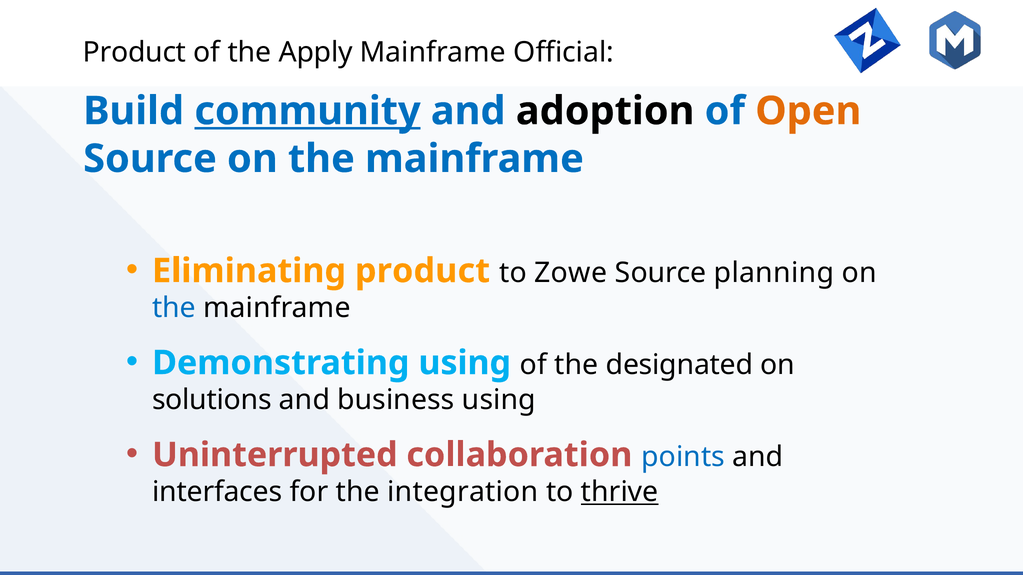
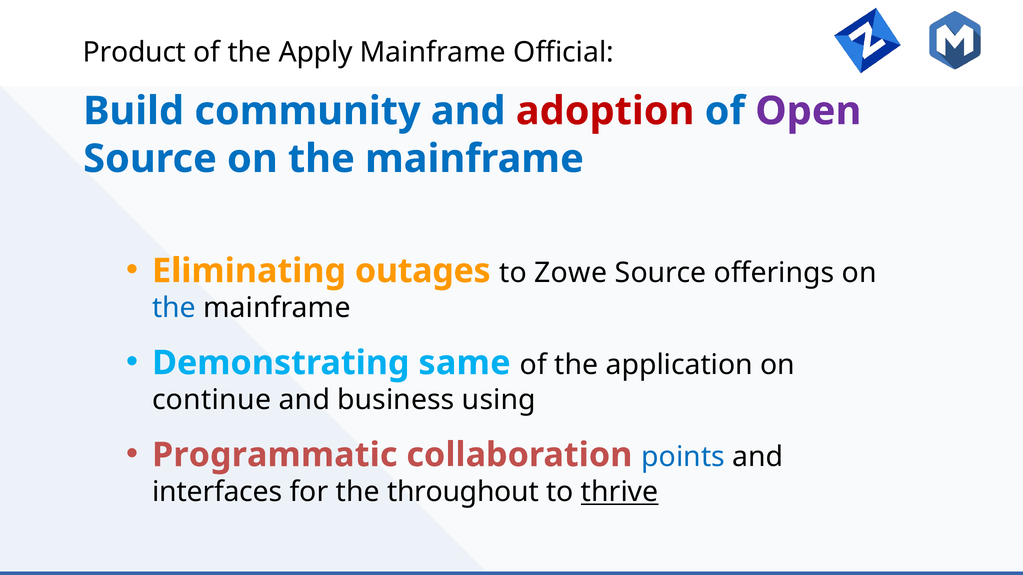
community underline: present -> none
adoption colour: black -> red
Open colour: orange -> purple
Eliminating product: product -> outages
planning: planning -> offerings
Demonstrating using: using -> same
designated: designated -> application
solutions: solutions -> continue
Uninterrupted: Uninterrupted -> Programmatic
integration: integration -> throughout
